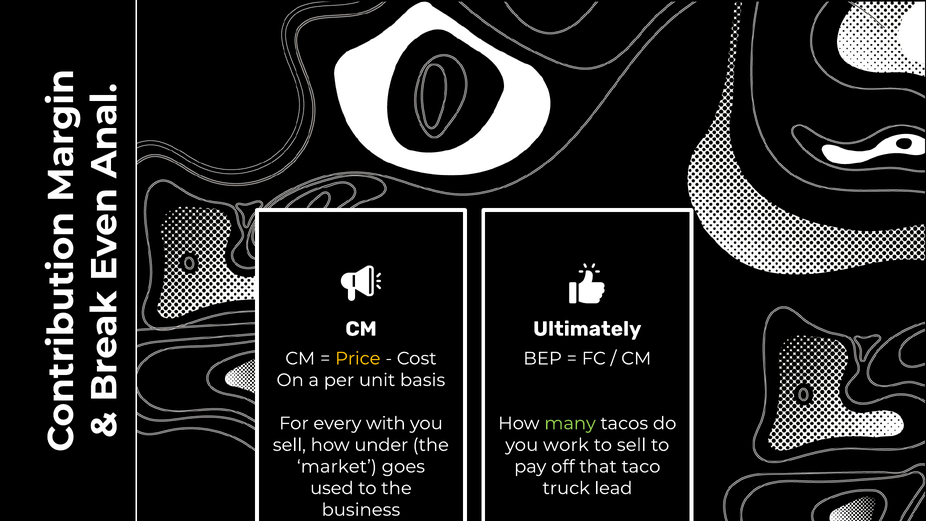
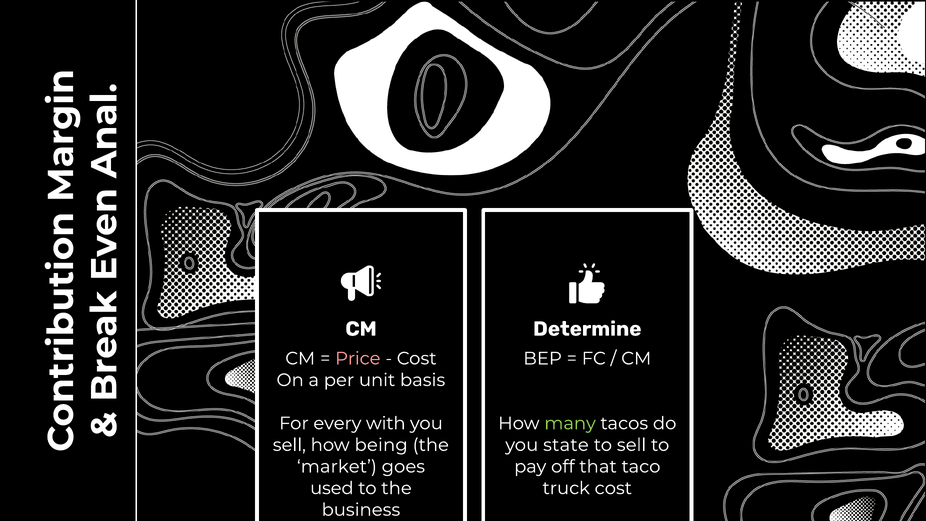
Ultimately: Ultimately -> Determine
Price colour: yellow -> pink
under: under -> being
work: work -> state
truck lead: lead -> cost
